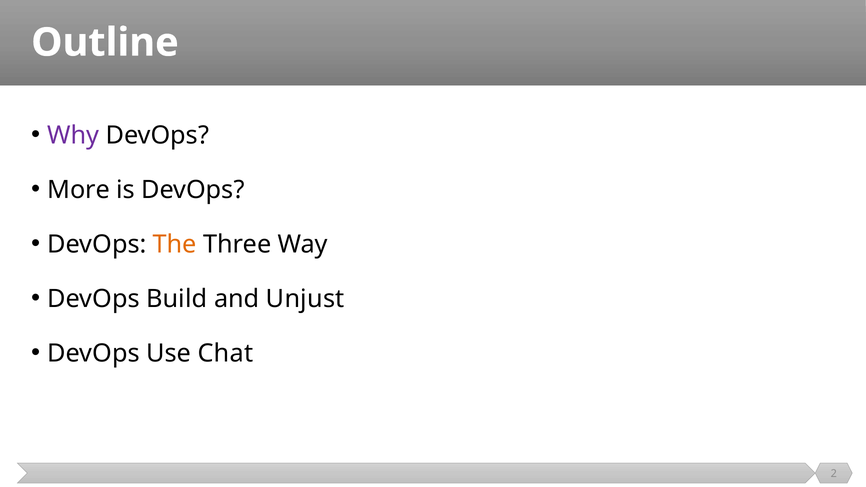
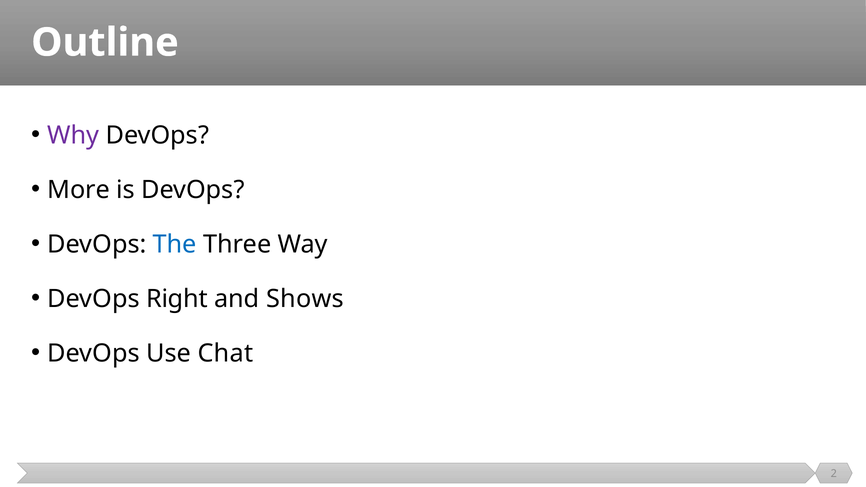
The colour: orange -> blue
Build: Build -> Right
Unjust: Unjust -> Shows
